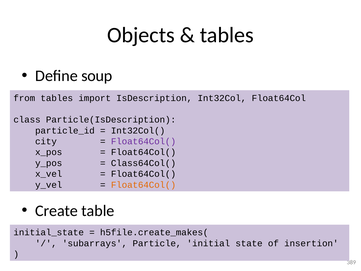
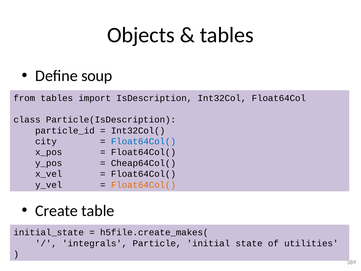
Float64Col( at (143, 141) colour: purple -> blue
Class64Col(: Class64Col( -> Cheap64Col(
subarrays: subarrays -> integrals
insertion: insertion -> utilities
